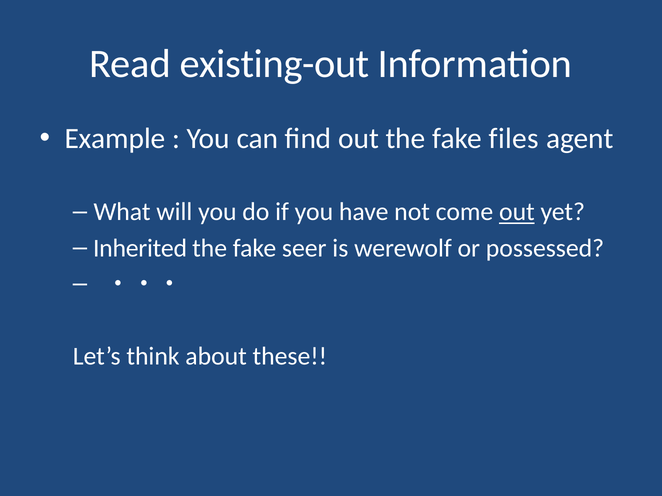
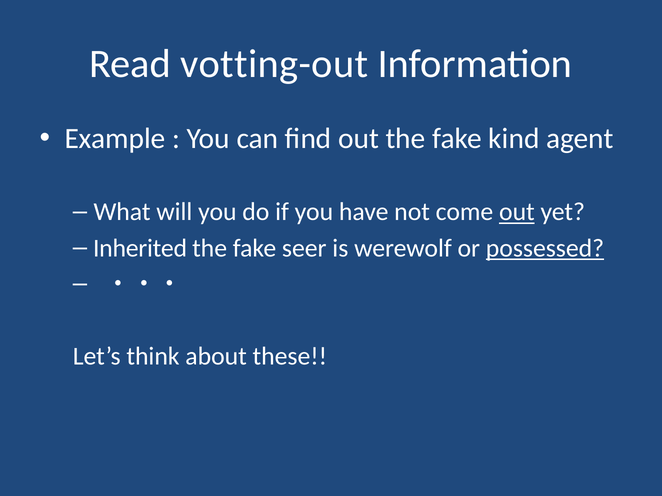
existing-out: existing-out -> votting-out
files: files -> kind
possessed underline: none -> present
